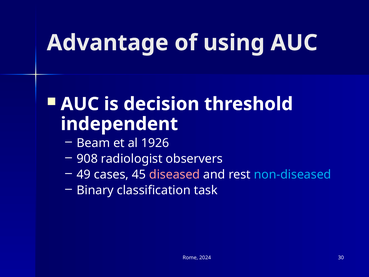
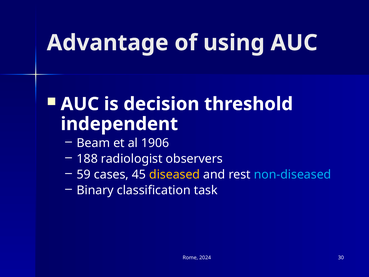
1926: 1926 -> 1906
908: 908 -> 188
49: 49 -> 59
diseased colour: pink -> yellow
